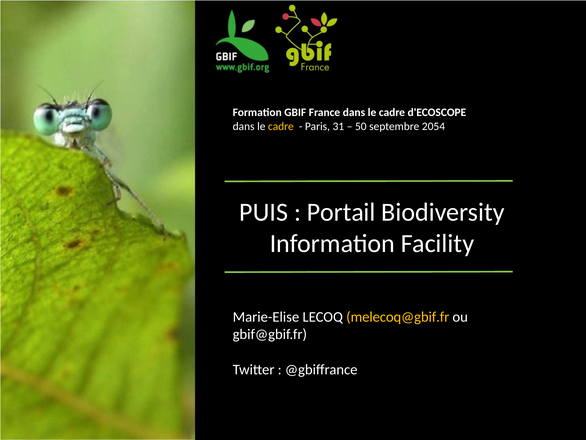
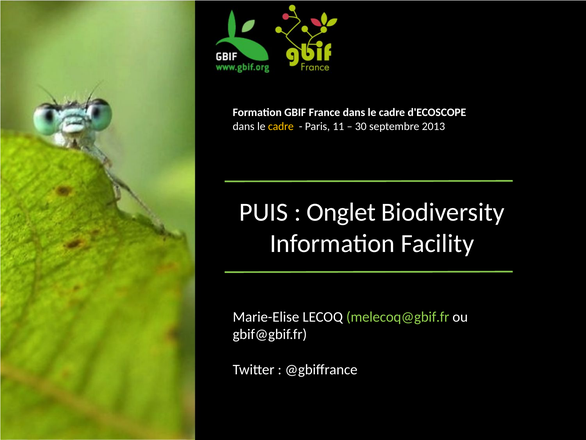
31: 31 -> 11
50: 50 -> 30
2054: 2054 -> 2013
Portail: Portail -> Onglet
melecoq@gbif.fr colour: yellow -> light green
